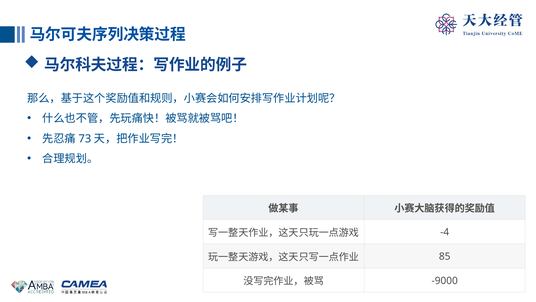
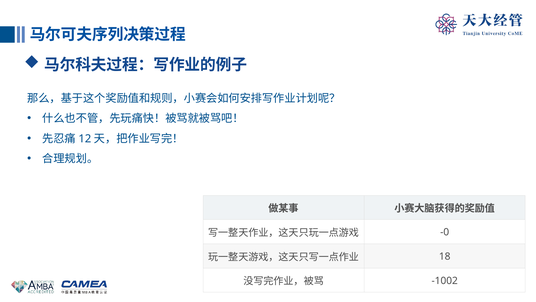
73: 73 -> 12
-4: -4 -> -0
85: 85 -> 18
-9000: -9000 -> -1002
